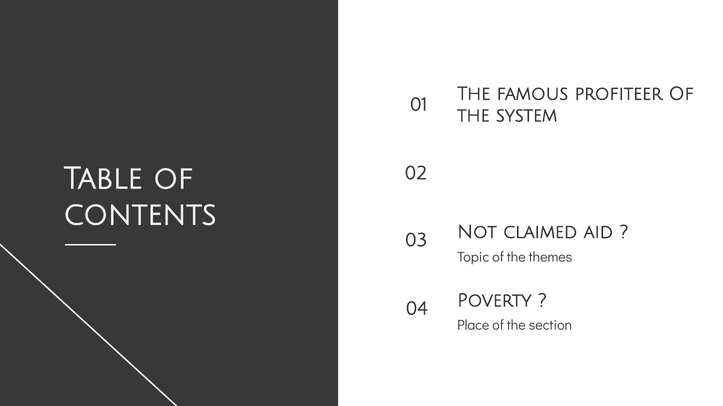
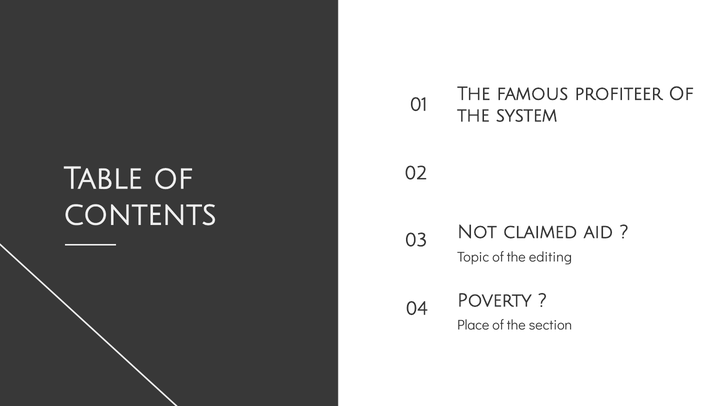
themes: themes -> editing
